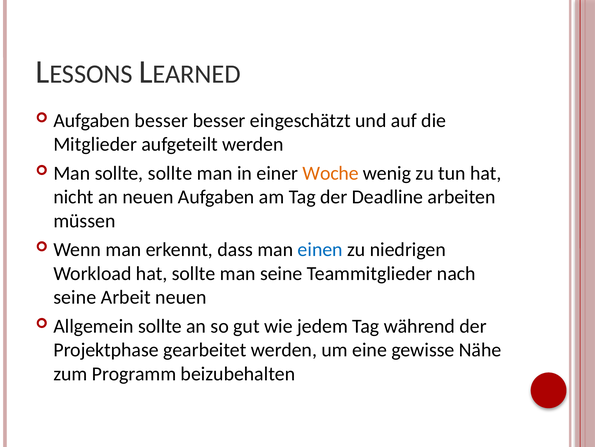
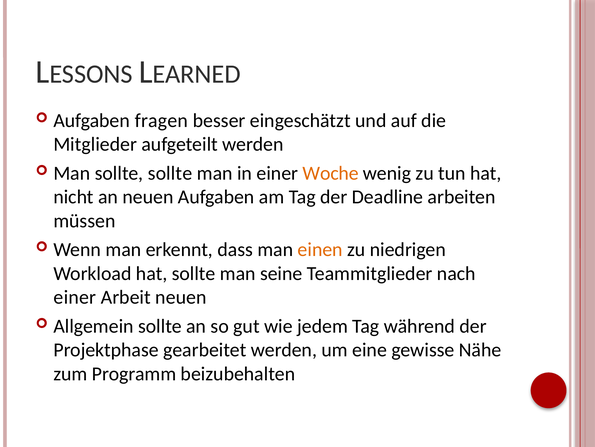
Aufgaben besser: besser -> fragen
einen colour: blue -> orange
seine at (75, 297): seine -> einer
